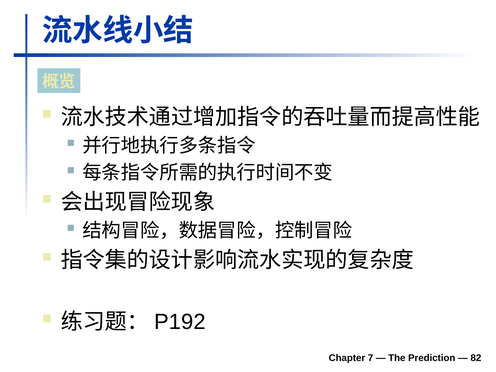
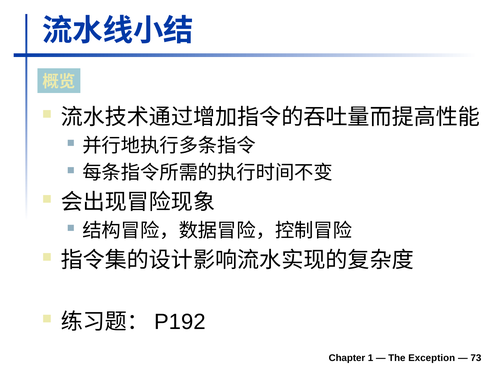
7: 7 -> 1
Prediction: Prediction -> Exception
82: 82 -> 73
